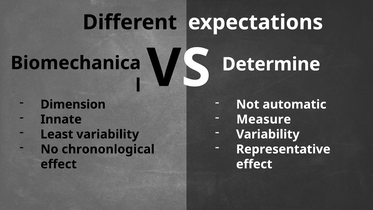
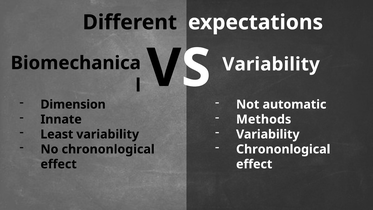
Determine at (271, 64): Determine -> Variability
Measure: Measure -> Methods
Representative at (283, 149): Representative -> Chrononlogical
